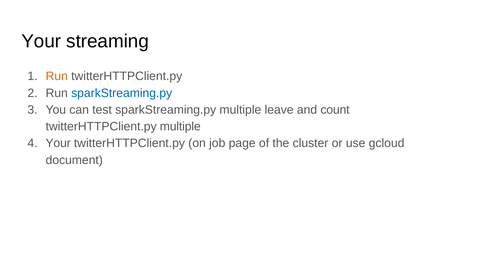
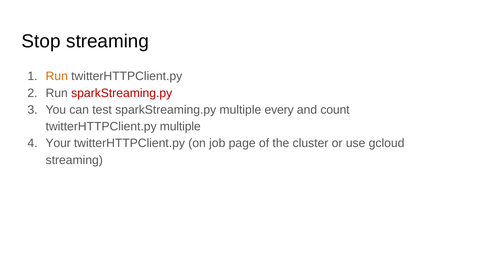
Your at (41, 41): Your -> Stop
sparkStreaming.py at (122, 93) colour: blue -> red
leave: leave -> every
document at (74, 160): document -> streaming
